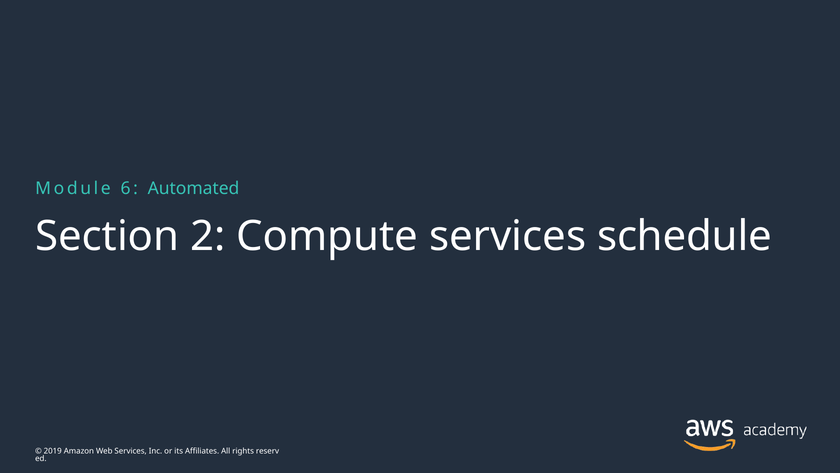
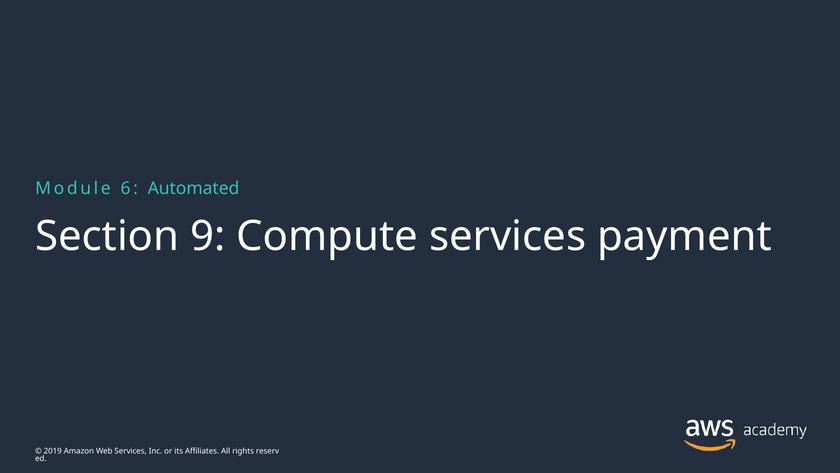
2: 2 -> 9
schedule: schedule -> payment
